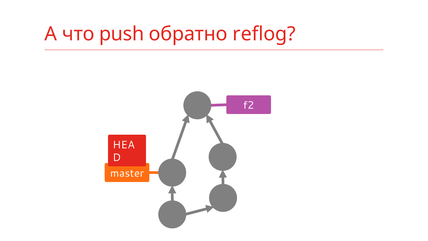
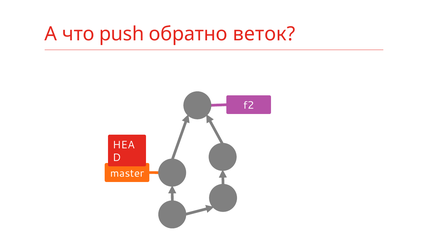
reflog: reflog -> веток
